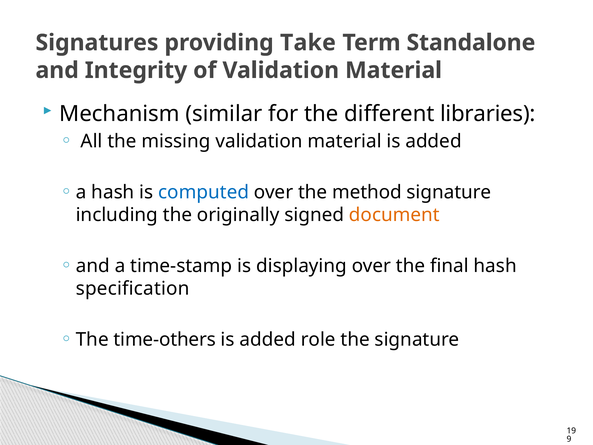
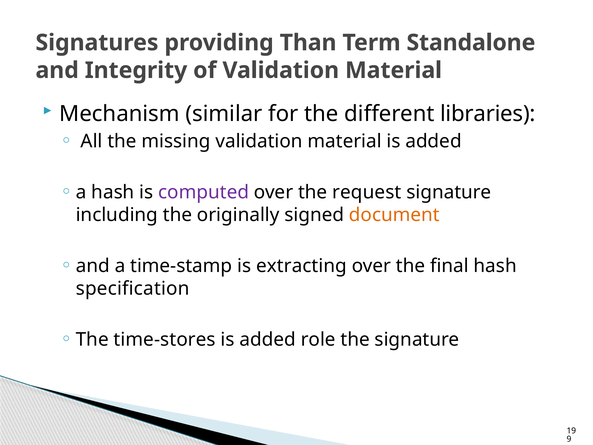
Take: Take -> Than
computed colour: blue -> purple
method: method -> request
displaying: displaying -> extracting
time-others: time-others -> time-stores
